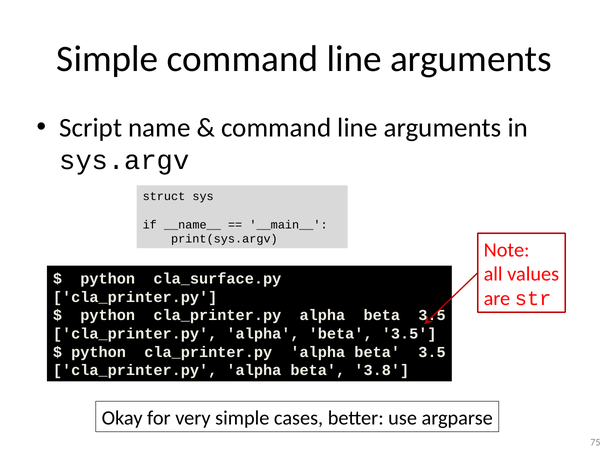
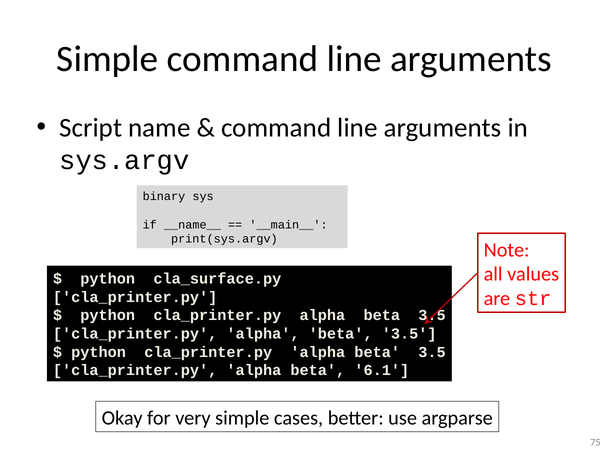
struct: struct -> binary
3.8: 3.8 -> 6.1
